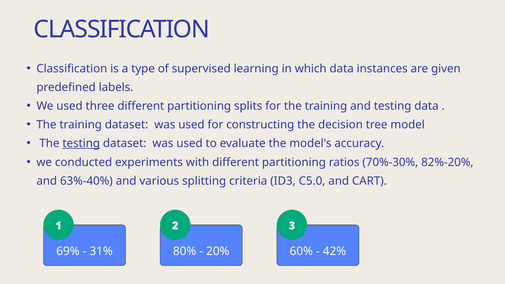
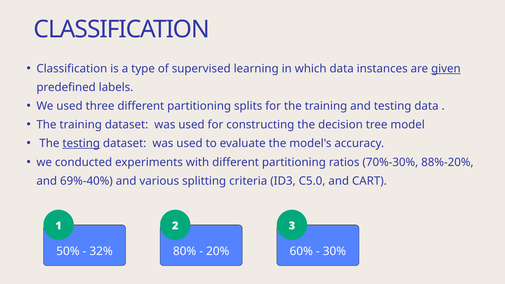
given underline: none -> present
82%-20%: 82%-20% -> 88%-20%
63%-40%: 63%-40% -> 69%-40%
69%: 69% -> 50%
31%: 31% -> 32%
42%: 42% -> 30%
